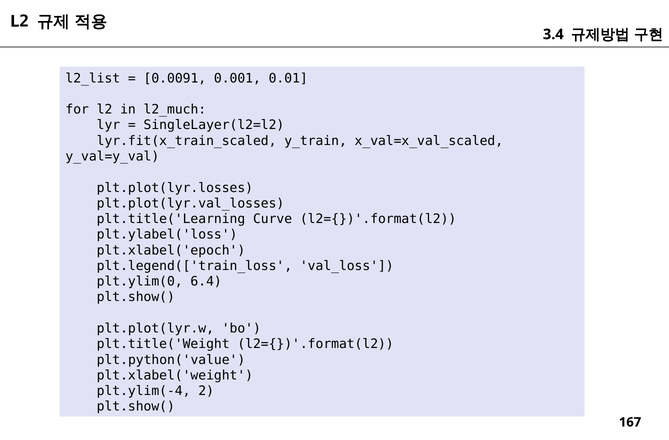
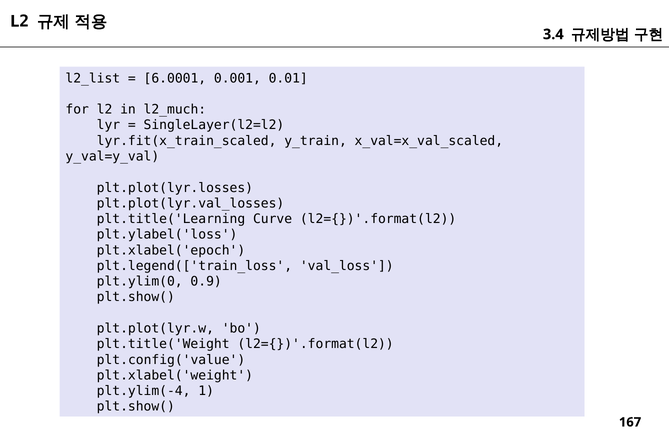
0.0091: 0.0091 -> 6.0001
6.4: 6.4 -> 0.9
plt.python('value: plt.python('value -> plt.config('value
plt.ylim(-4 2: 2 -> 1
